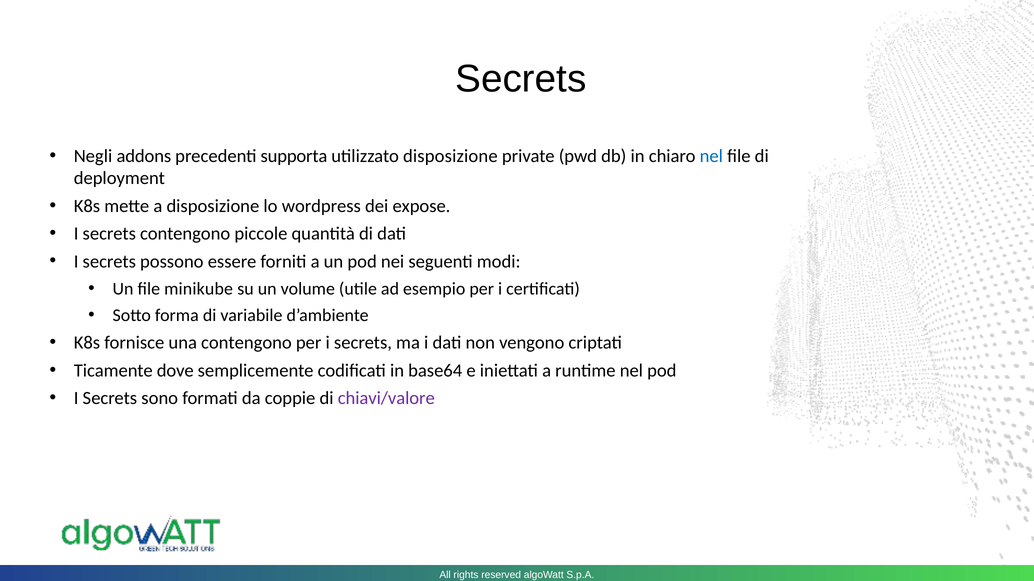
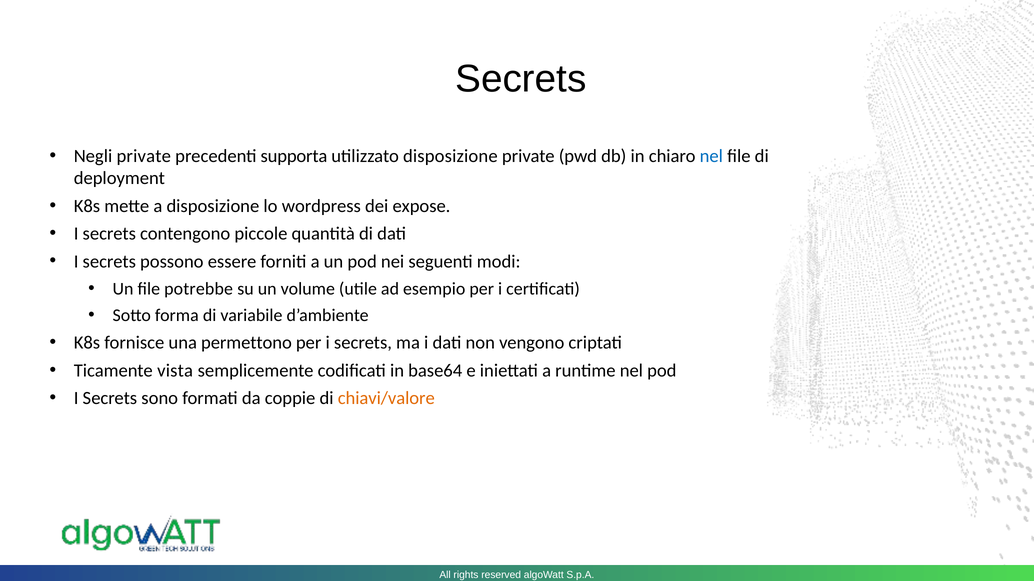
Negli addons: addons -> private
minikube: minikube -> potrebbe
una contengono: contengono -> permettono
dove: dove -> vista
chiavi/valore colour: purple -> orange
